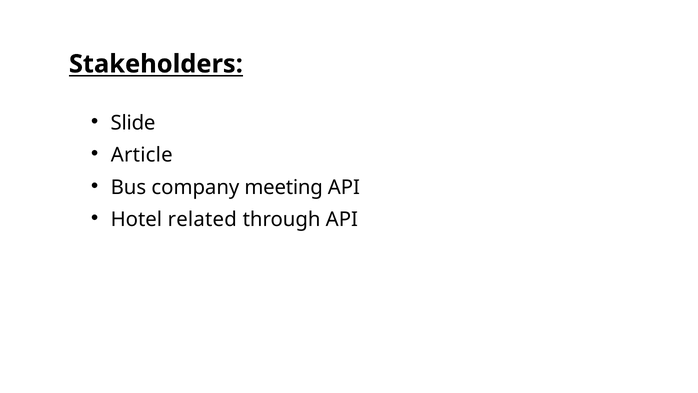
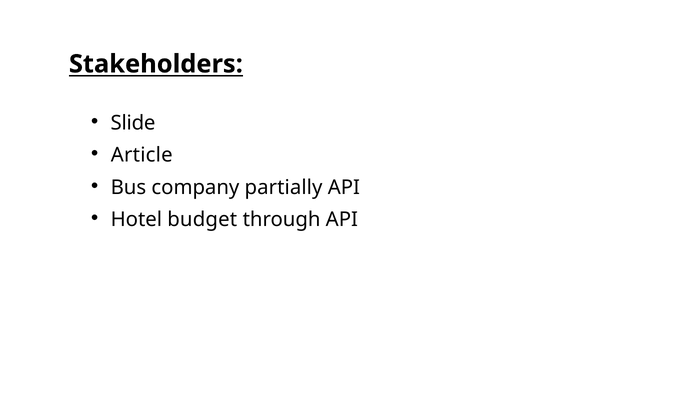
meeting: meeting -> partially
related: related -> budget
